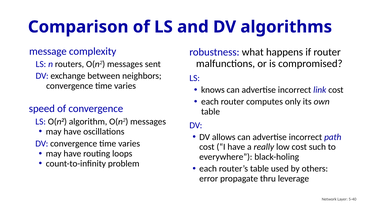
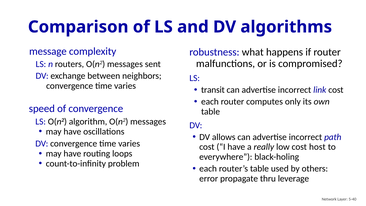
knows: knows -> transit
such: such -> host
